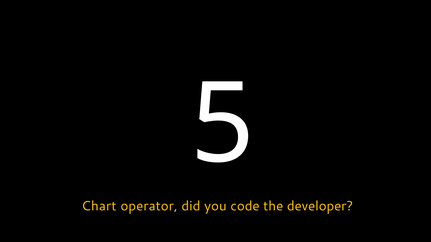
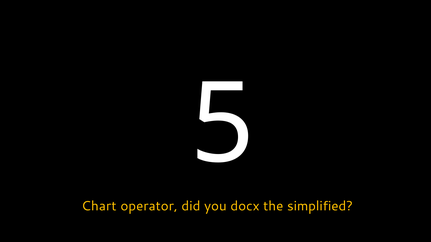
code: code -> docx
developer: developer -> simplified
